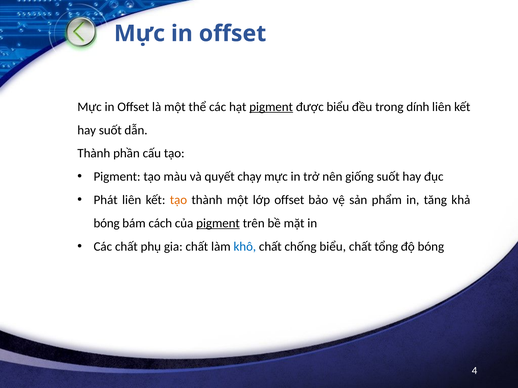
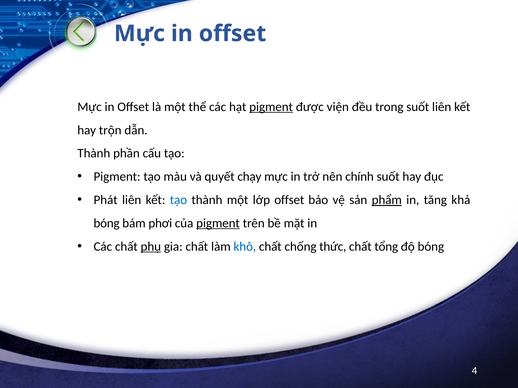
được biểu: biểu -> viện
trong dính: dính -> suốt
hay suốt: suốt -> trộn
giống: giống -> chính
tạo at (178, 200) colour: orange -> blue
phẩm underline: none -> present
cách: cách -> phơi
phụ underline: none -> present
chống biểu: biểu -> thức
